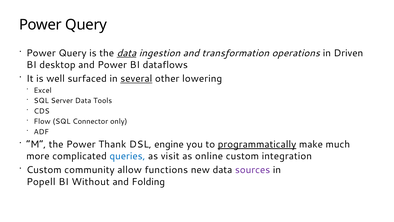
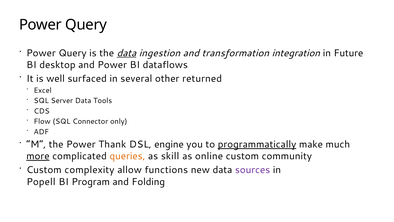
operations: operations -> integration
Driven: Driven -> Future
several underline: present -> none
lowering: lowering -> returned
more underline: none -> present
queries colour: blue -> orange
visit: visit -> skill
integration: integration -> community
community: community -> complexity
Without: Without -> Program
